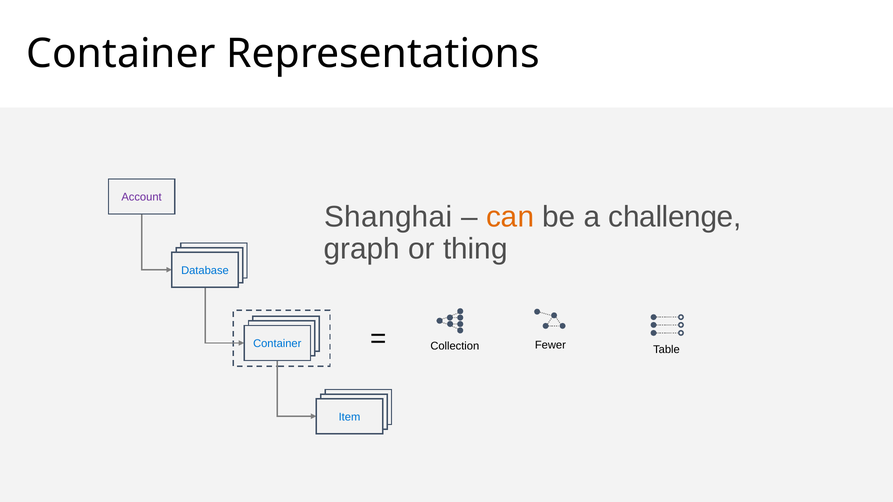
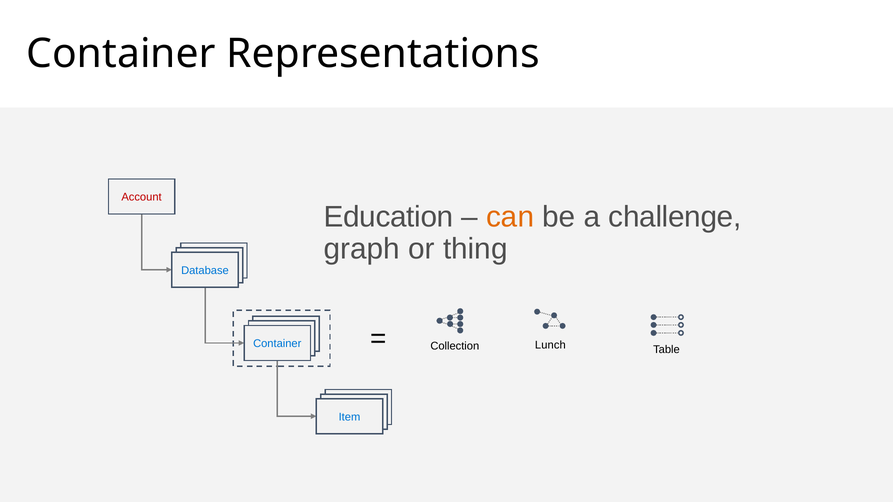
Account colour: purple -> red
Shanghai: Shanghai -> Education
Fewer: Fewer -> Lunch
